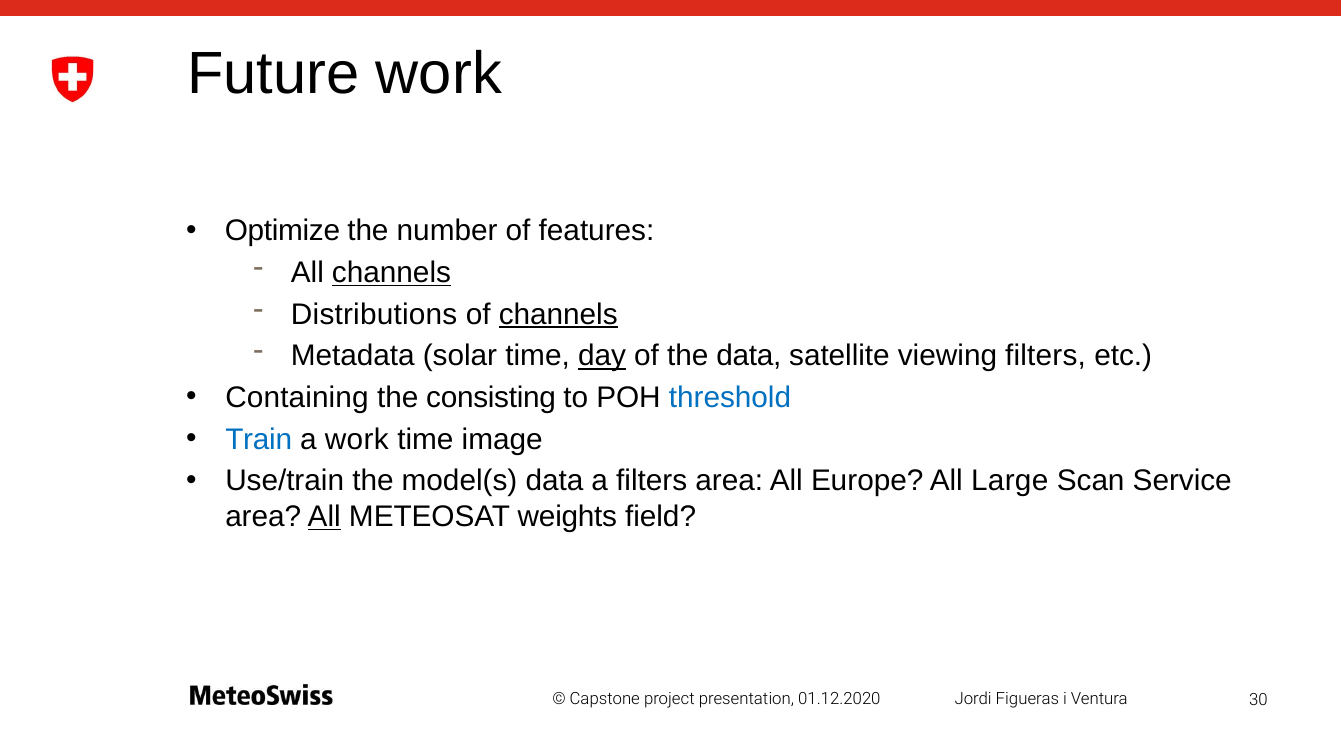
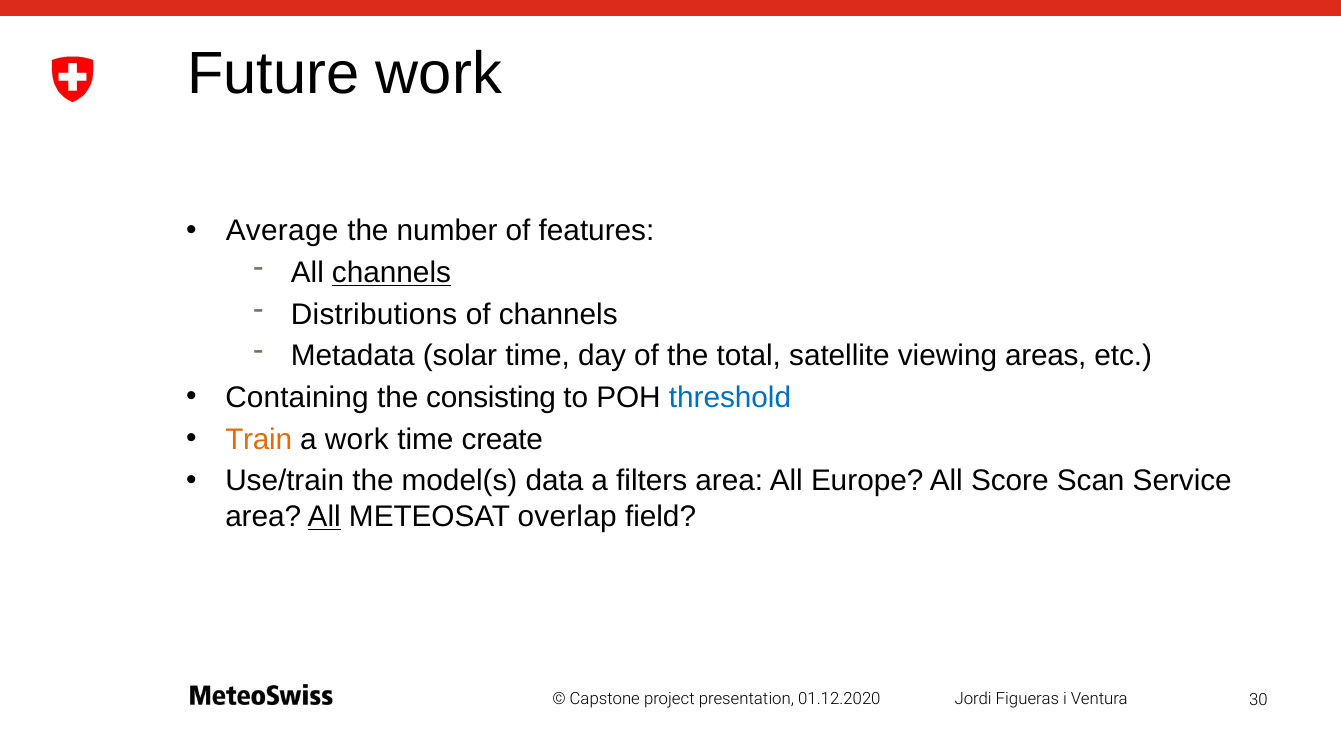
Optimize: Optimize -> Average
channels at (558, 314) underline: present -> none
day underline: present -> none
the data: data -> total
viewing filters: filters -> areas
Train colour: blue -> orange
image: image -> create
Large: Large -> Score
weights: weights -> overlap
